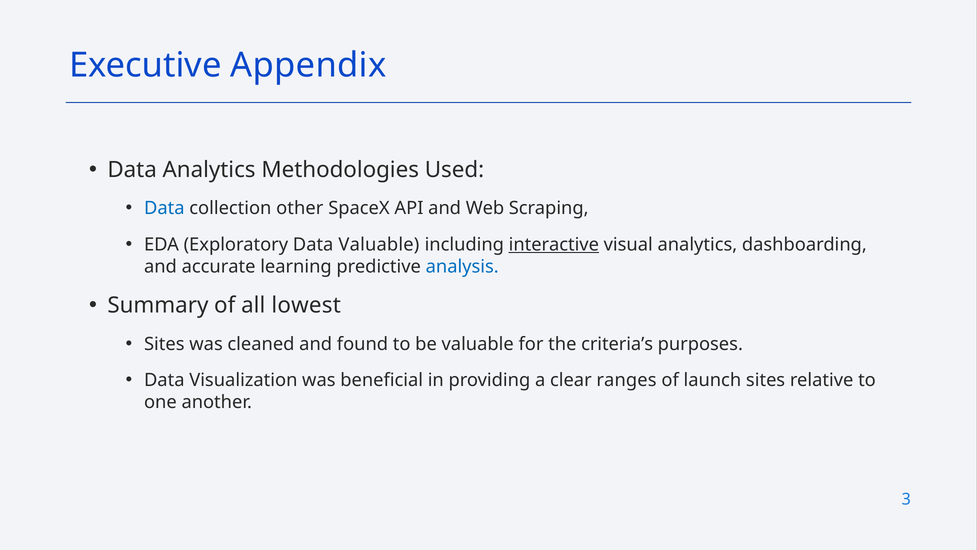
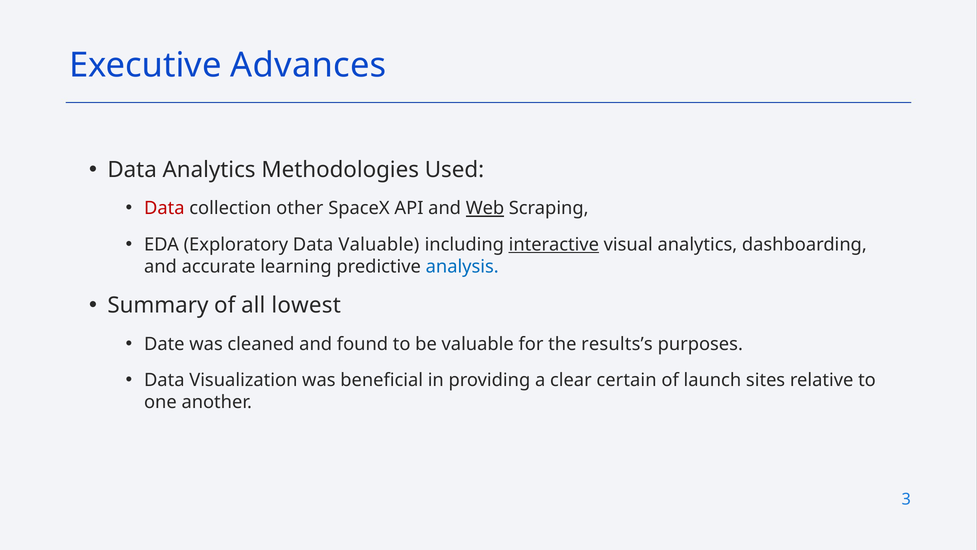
Appendix: Appendix -> Advances
Data at (164, 208) colour: blue -> red
Web underline: none -> present
Sites at (164, 344): Sites -> Date
criteria’s: criteria’s -> results’s
ranges: ranges -> certain
